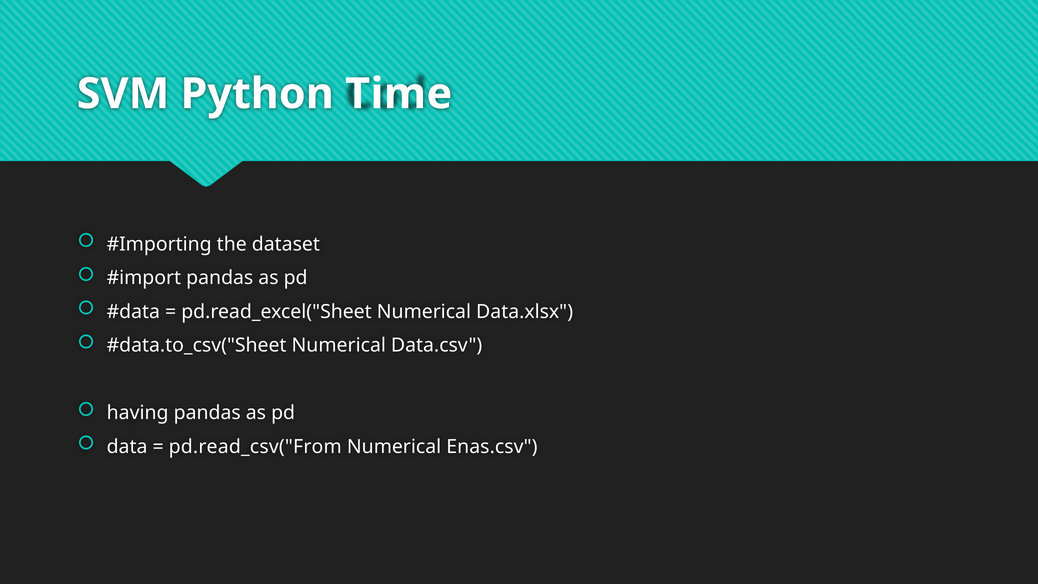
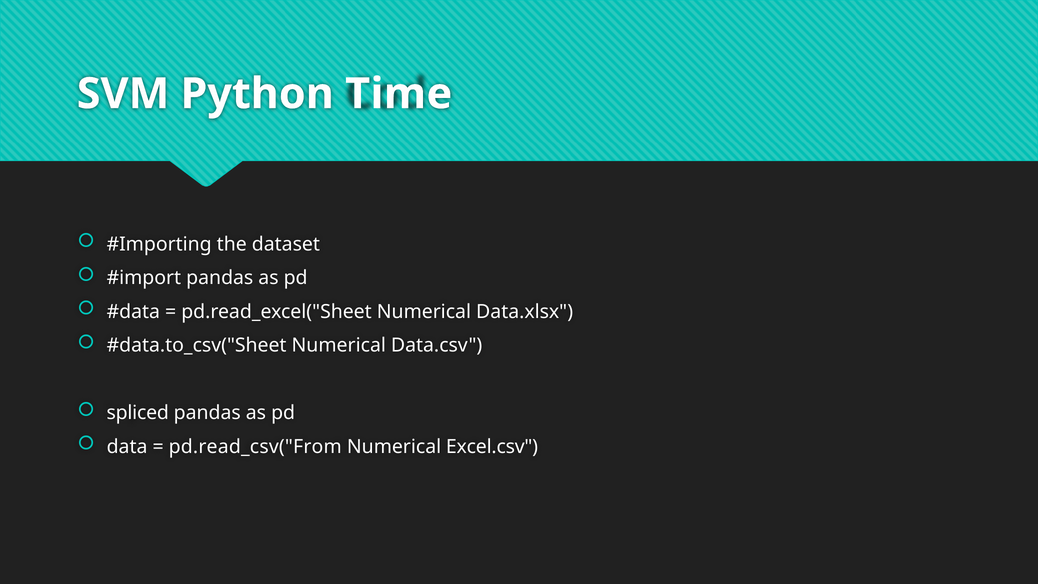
having: having -> spliced
Enas.csv: Enas.csv -> Excel.csv
